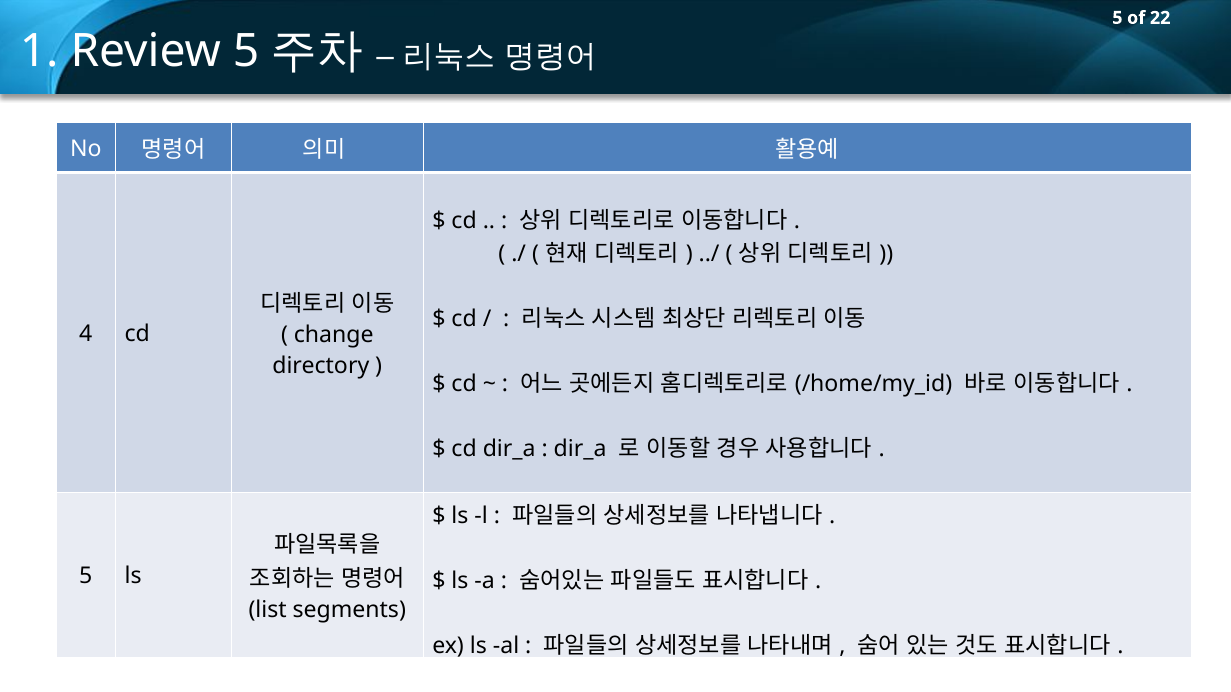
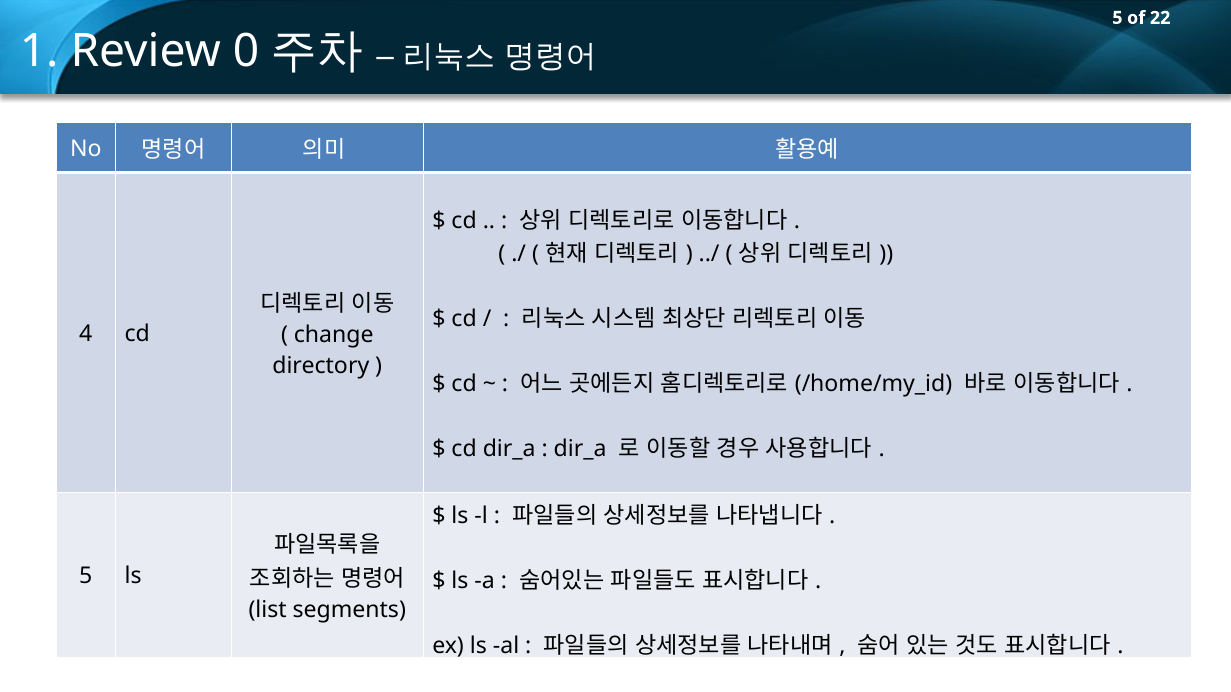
Review 5: 5 -> 0
